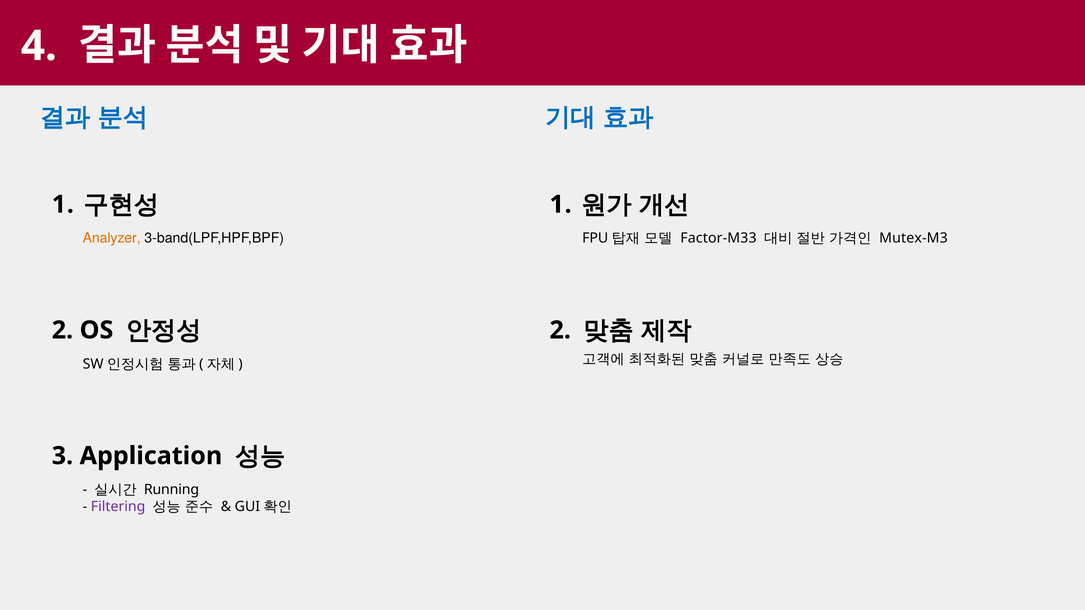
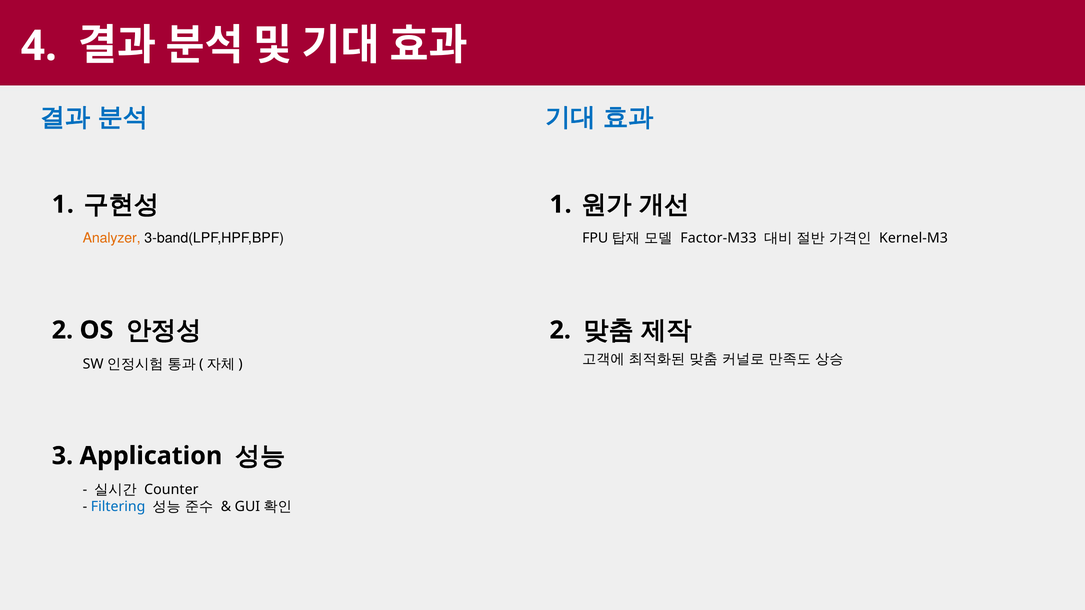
Mutex-M3: Mutex-M3 -> Kernel-M3
Running: Running -> Counter
Filtering colour: purple -> blue
